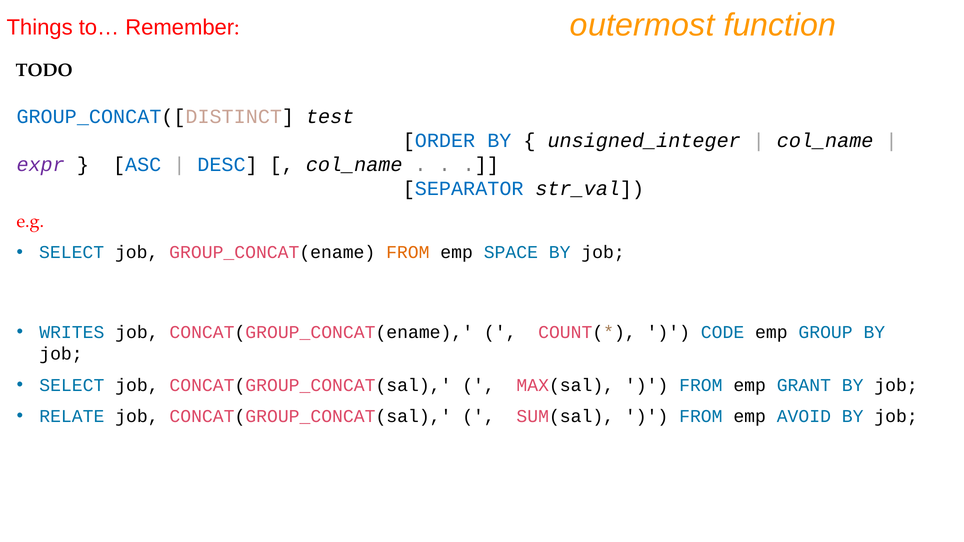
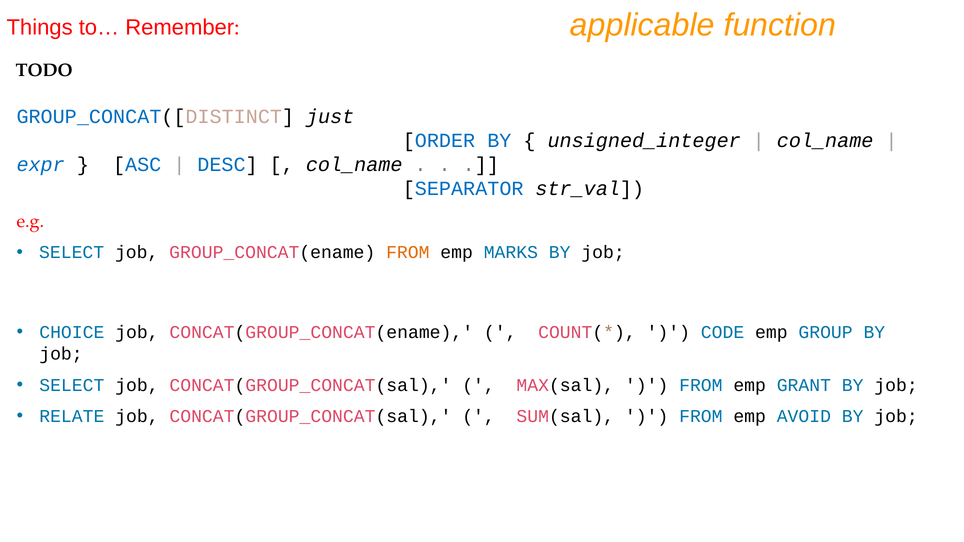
outermost: outermost -> applicable
test: test -> just
expr colour: purple -> blue
SPACE: SPACE -> MARKS
WRITES: WRITES -> CHOICE
